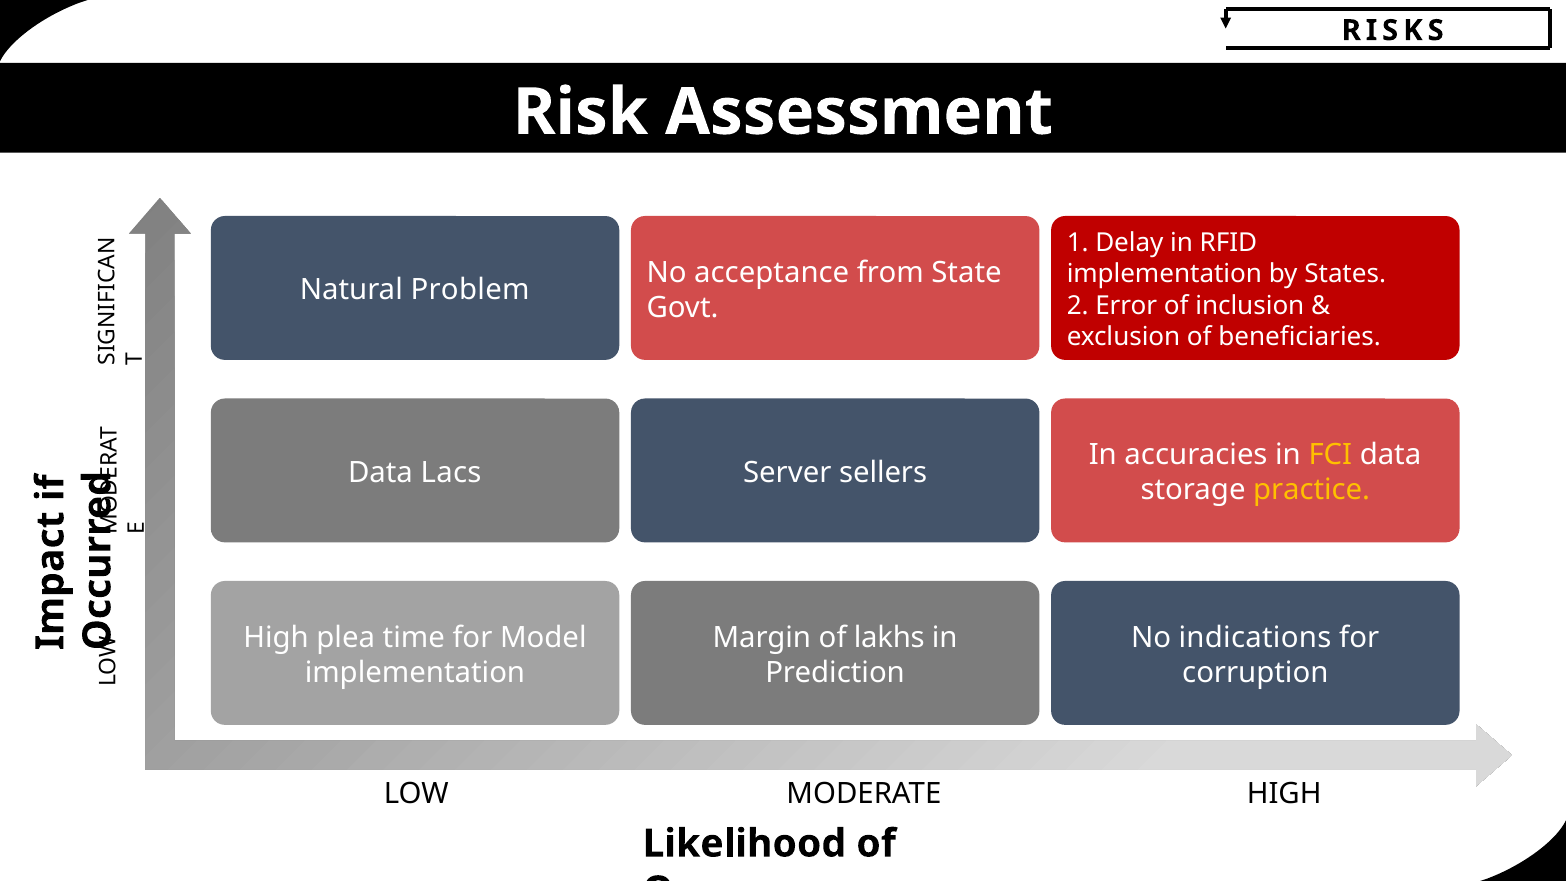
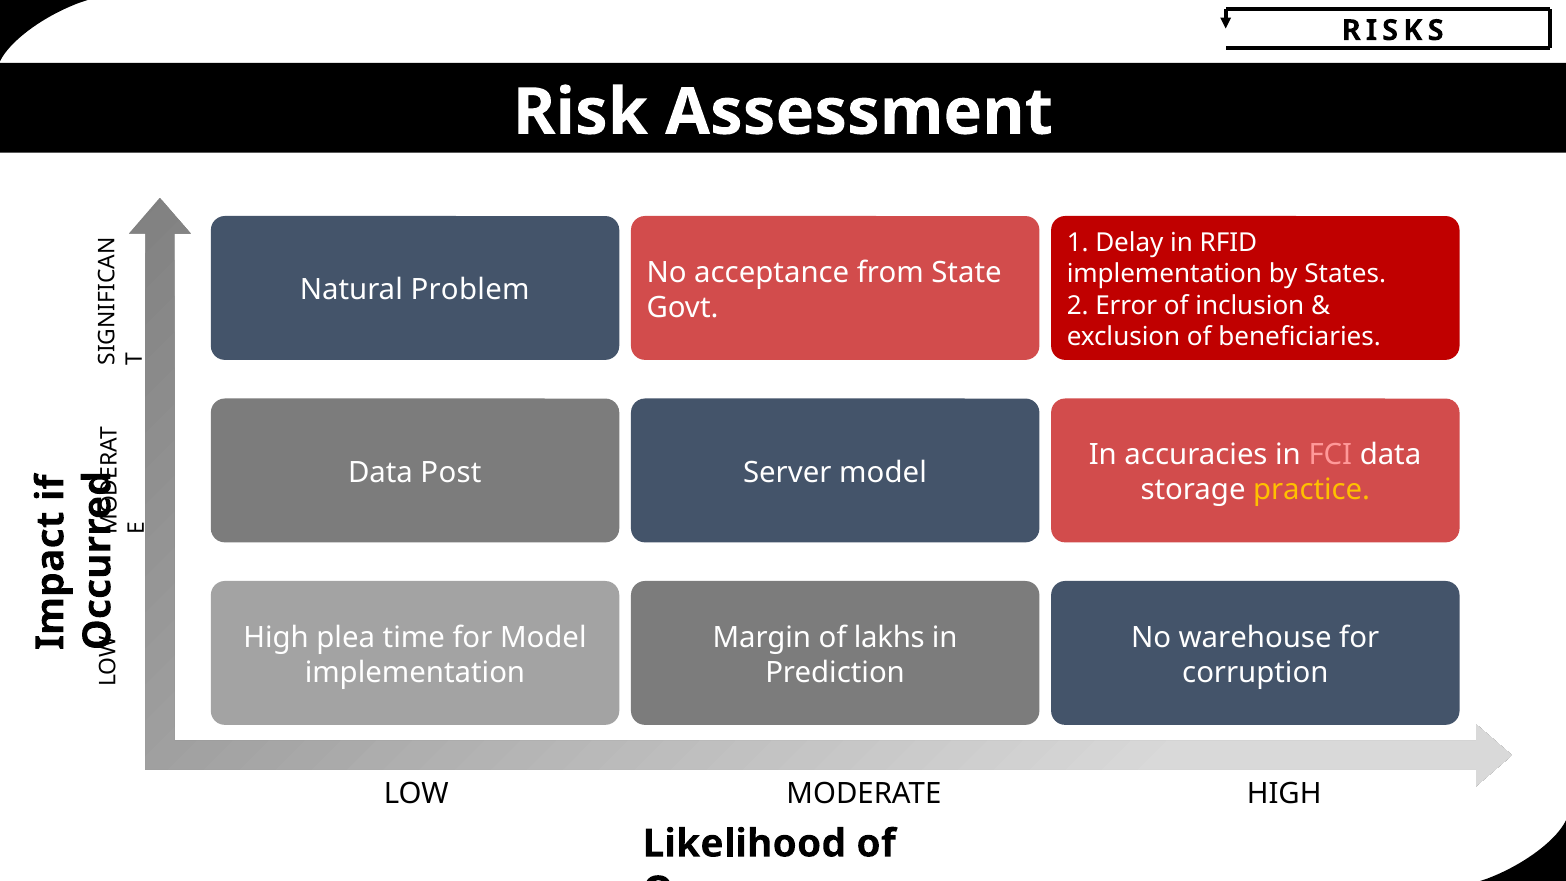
FCI colour: yellow -> pink
Lacs: Lacs -> Post
Server sellers: sellers -> model
indications: indications -> warehouse
